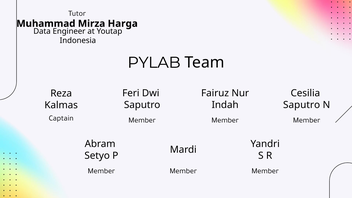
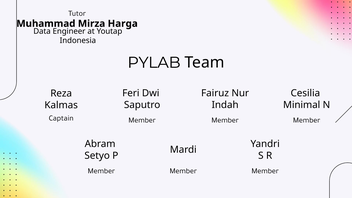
Saputro at (302, 105): Saputro -> Minimal
